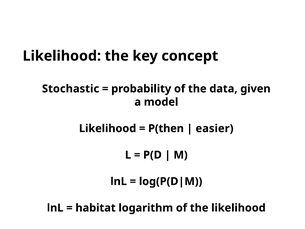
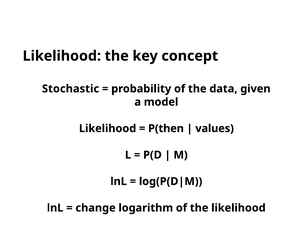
easier: easier -> values
habitat: habitat -> change
